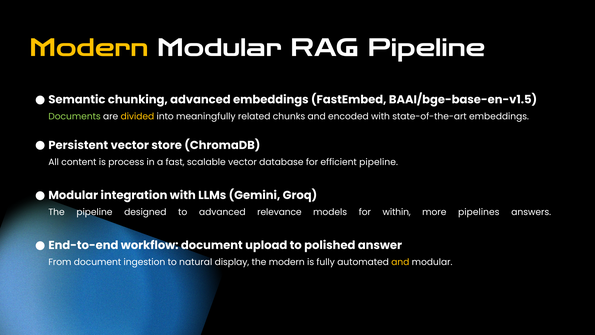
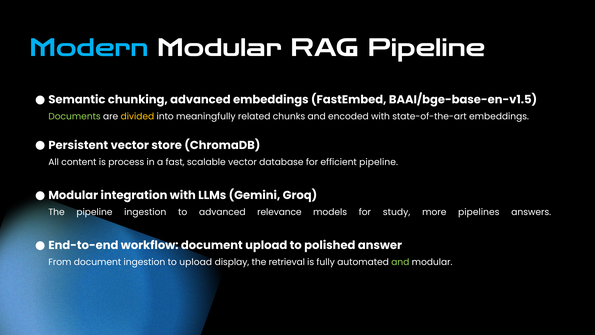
Modern at (89, 48) colour: yellow -> light blue
pipeline designed: designed -> ingestion
within: within -> study
to natural: natural -> upload
the modern: modern -> retrieval
and at (400, 262) colour: yellow -> light green
